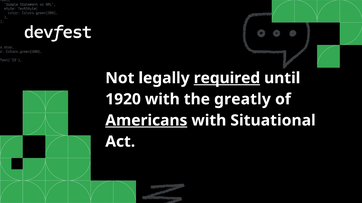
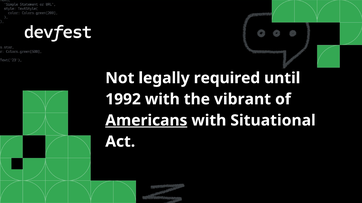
required underline: present -> none
1920: 1920 -> 1992
greatly: greatly -> vibrant
